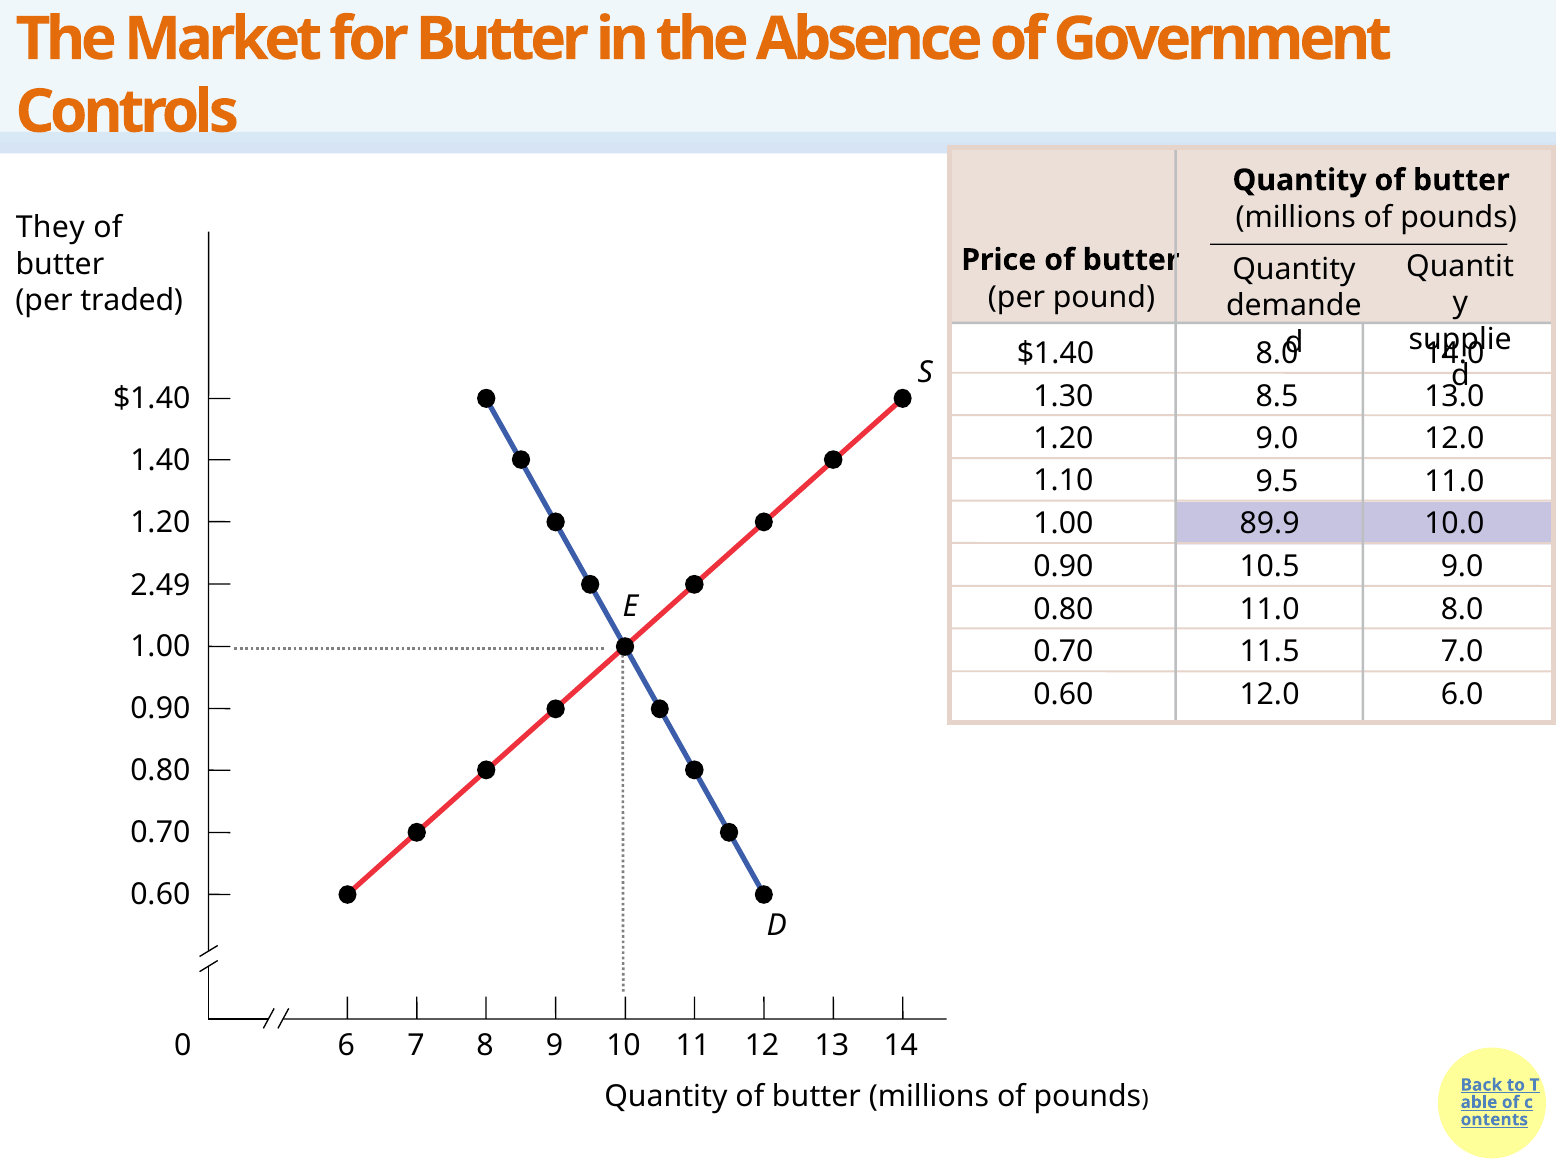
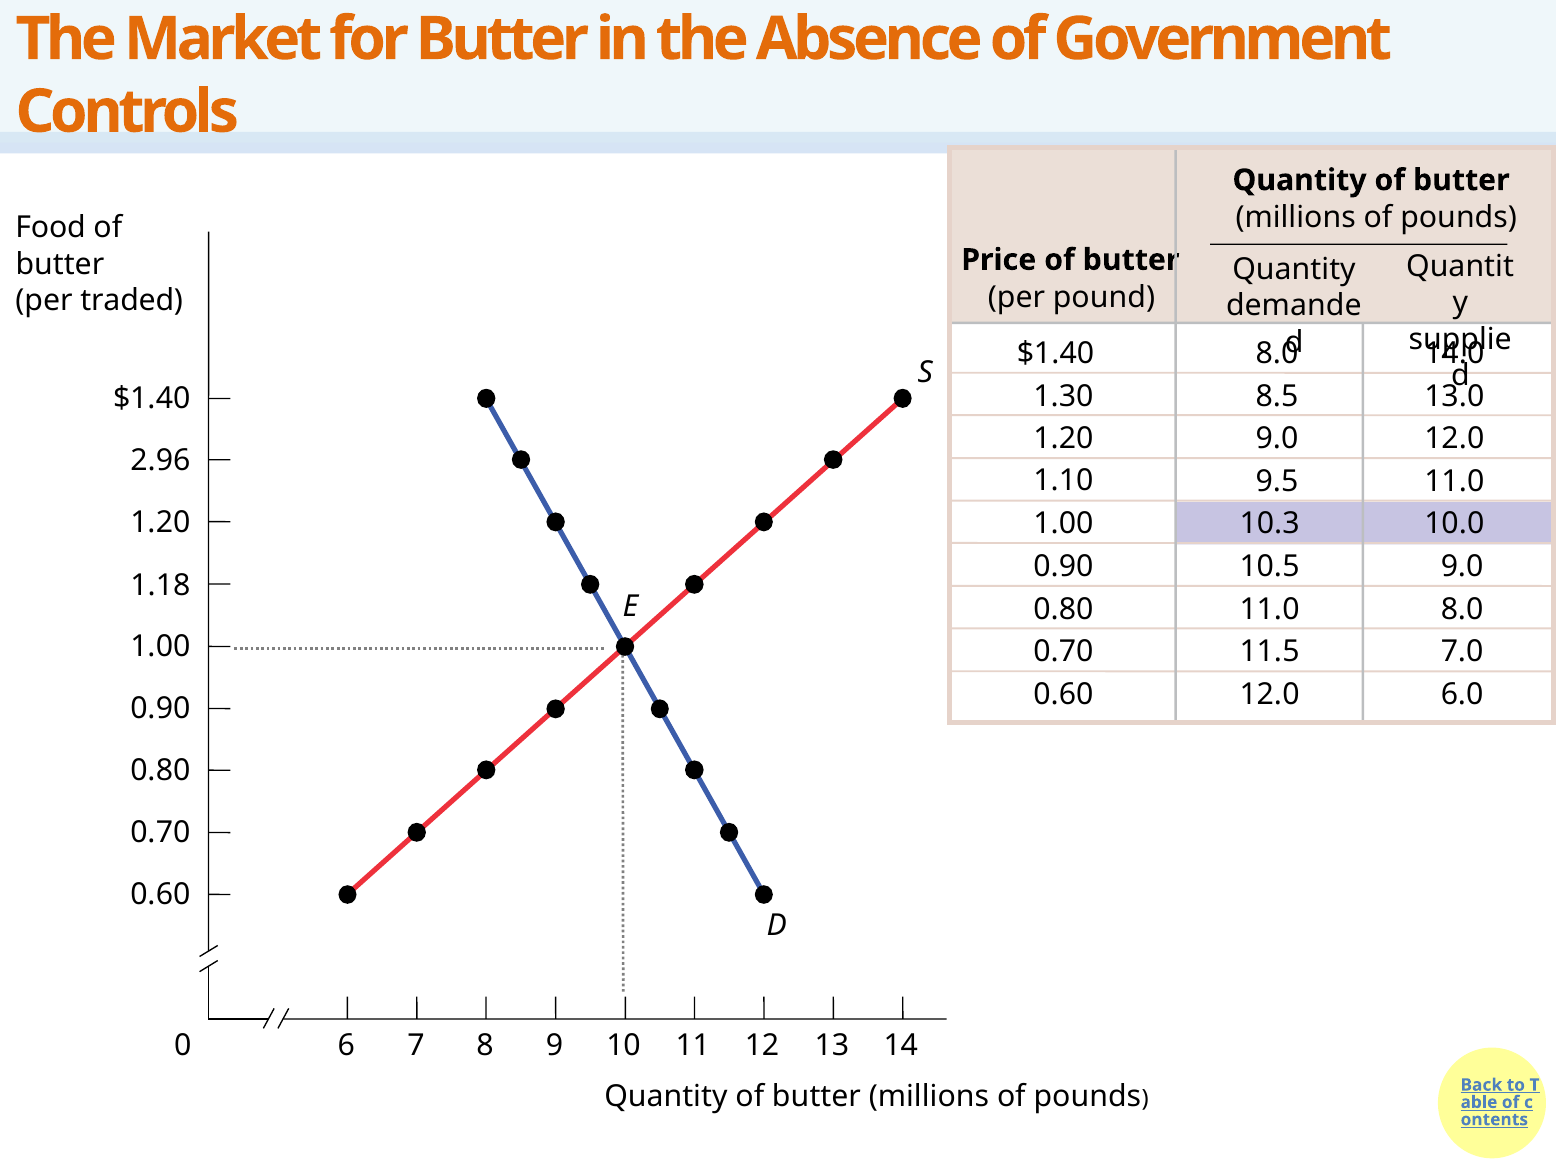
They: They -> Food
1.40: 1.40 -> 2.96
89.9: 89.9 -> 10.3
2.49: 2.49 -> 1.18
